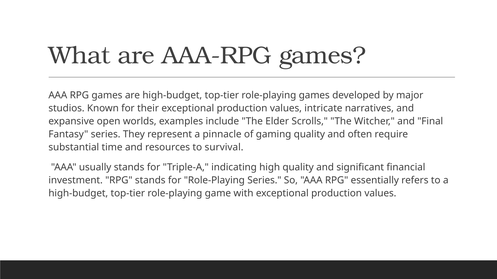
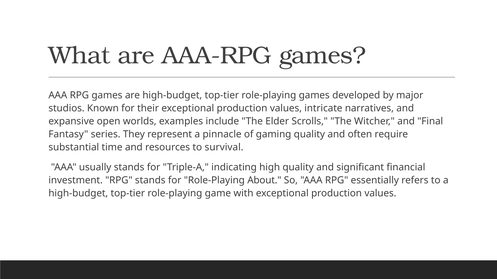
Role-Playing Series: Series -> About
